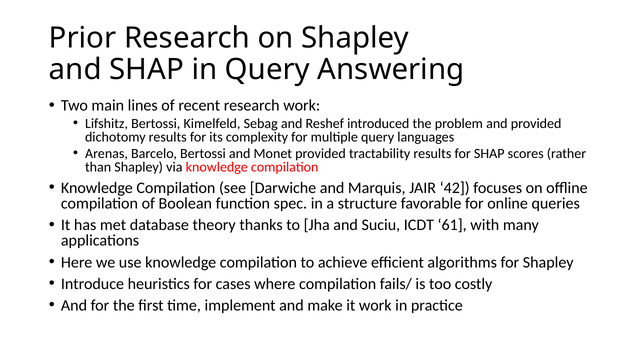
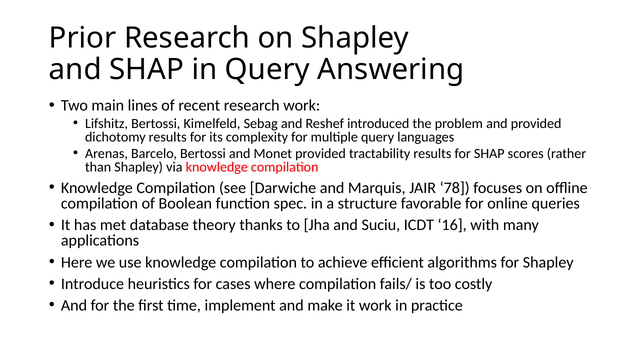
42: 42 -> 78
61: 61 -> 16
